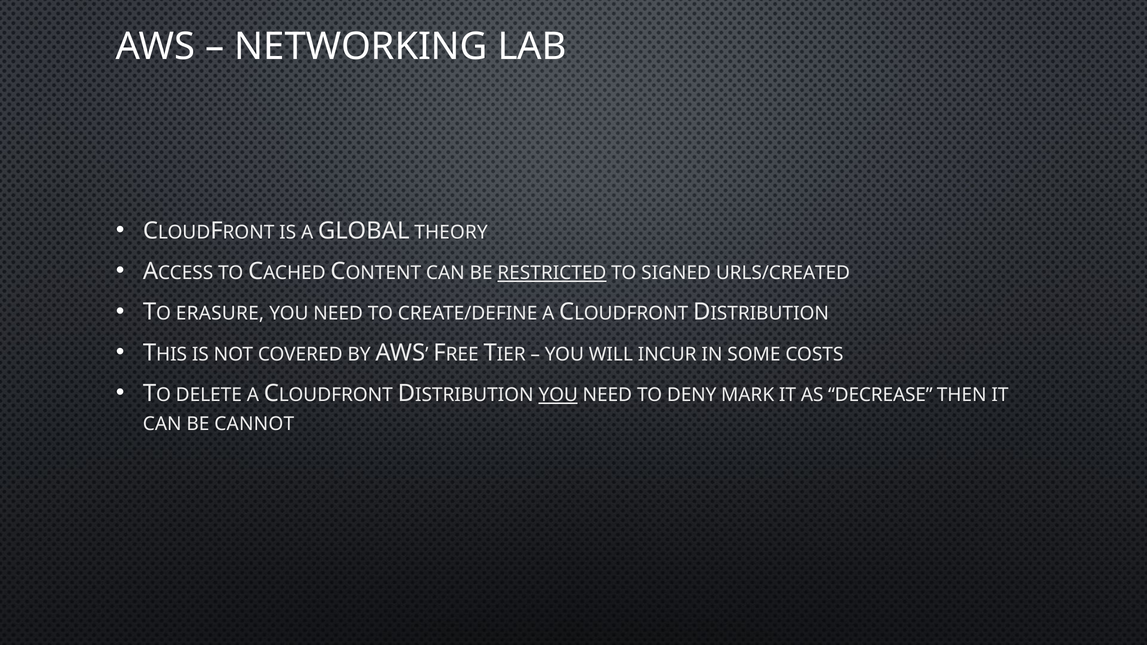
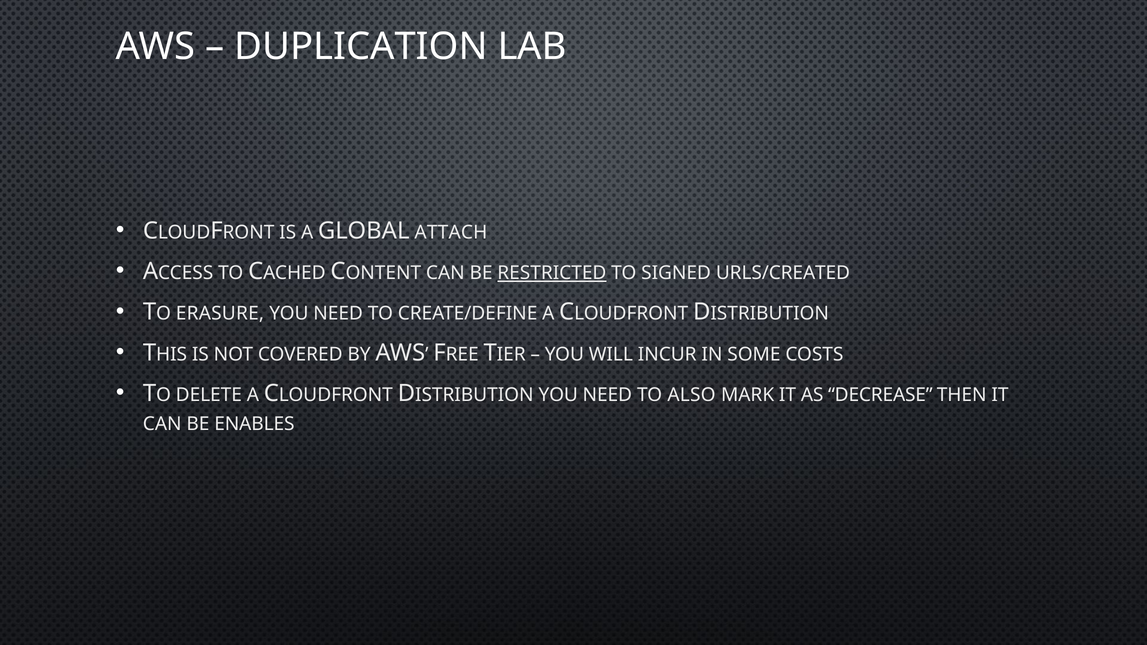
NETWORKING: NETWORKING -> DUPLICATION
THEORY: THEORY -> ATTACH
YOU at (558, 395) underline: present -> none
DENY: DENY -> ALSO
CANNOT: CANNOT -> ENABLES
